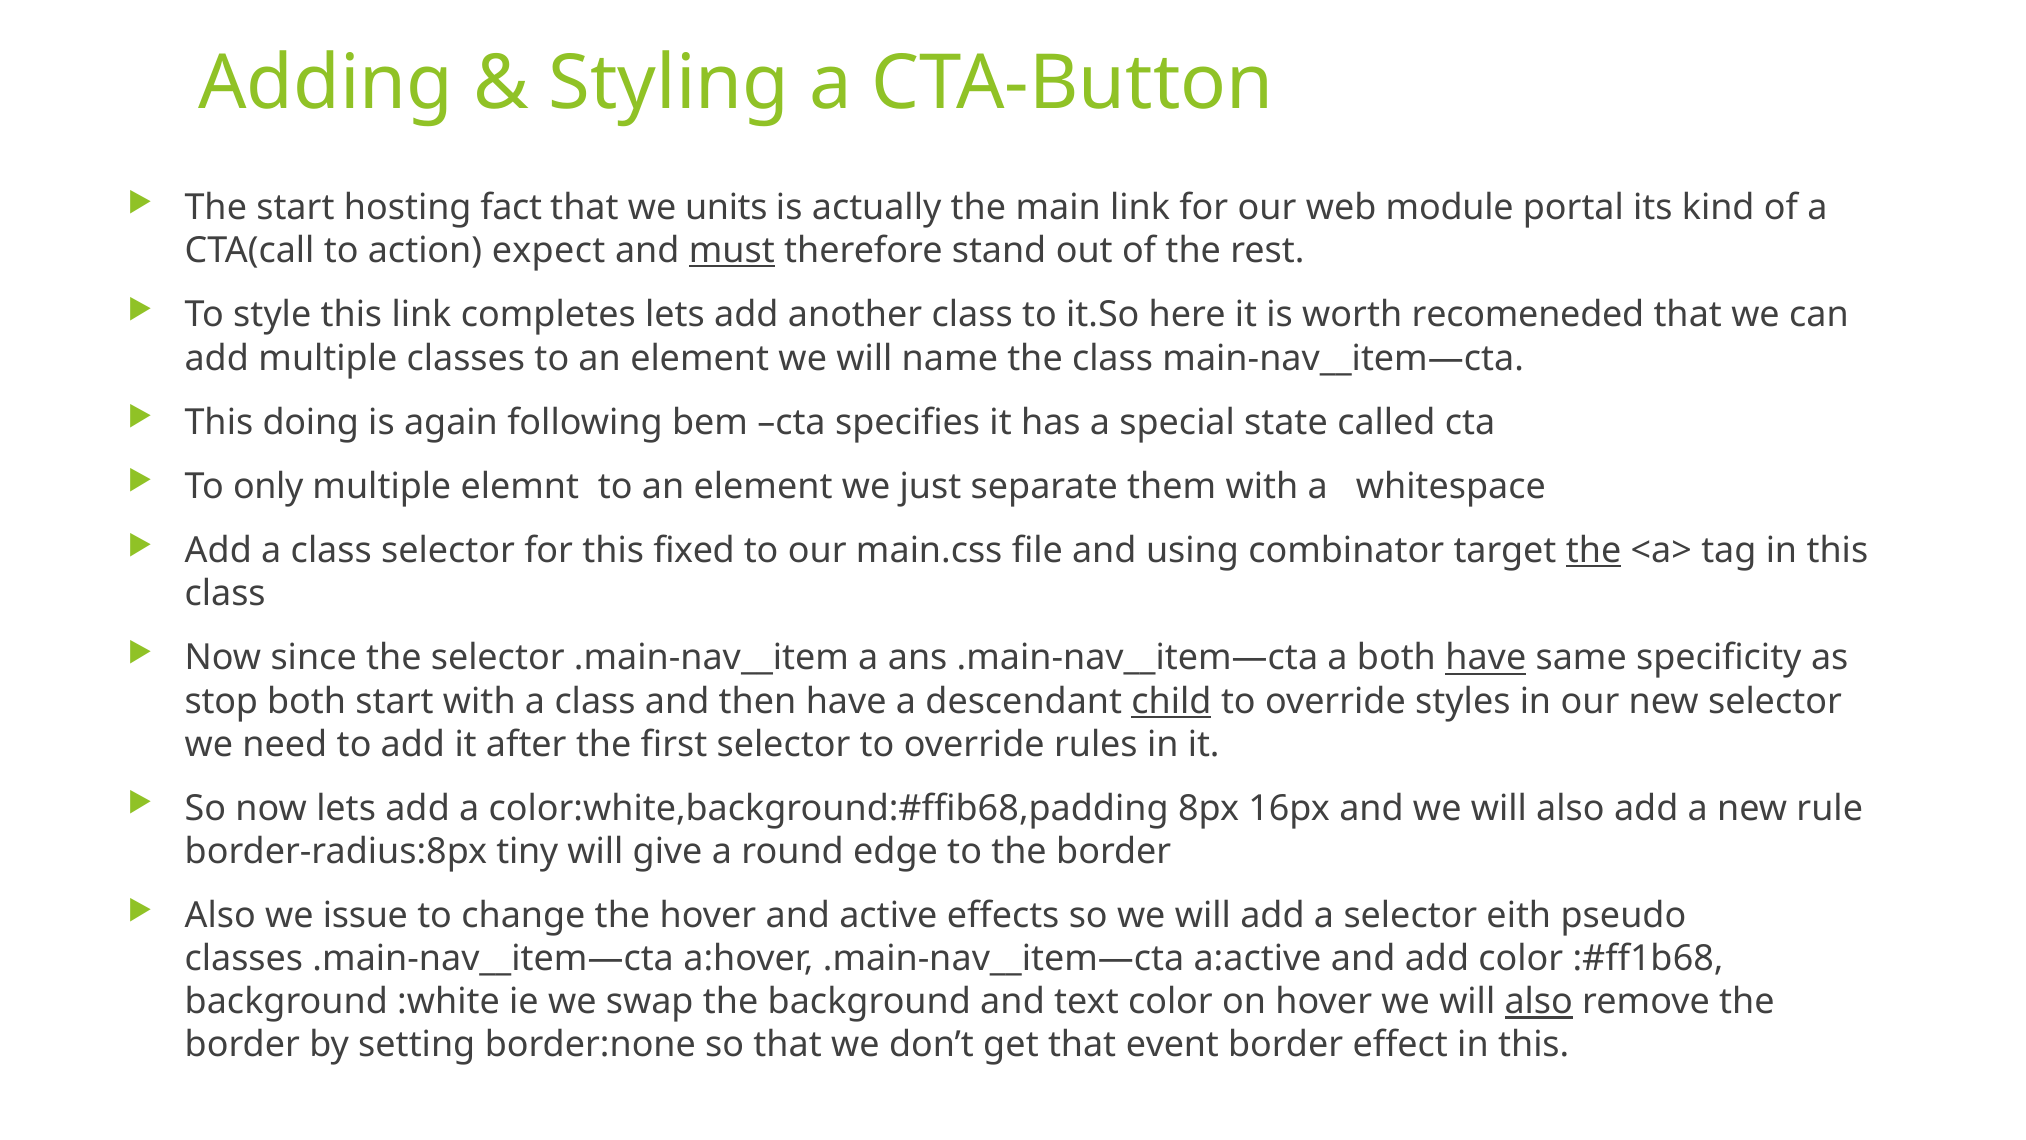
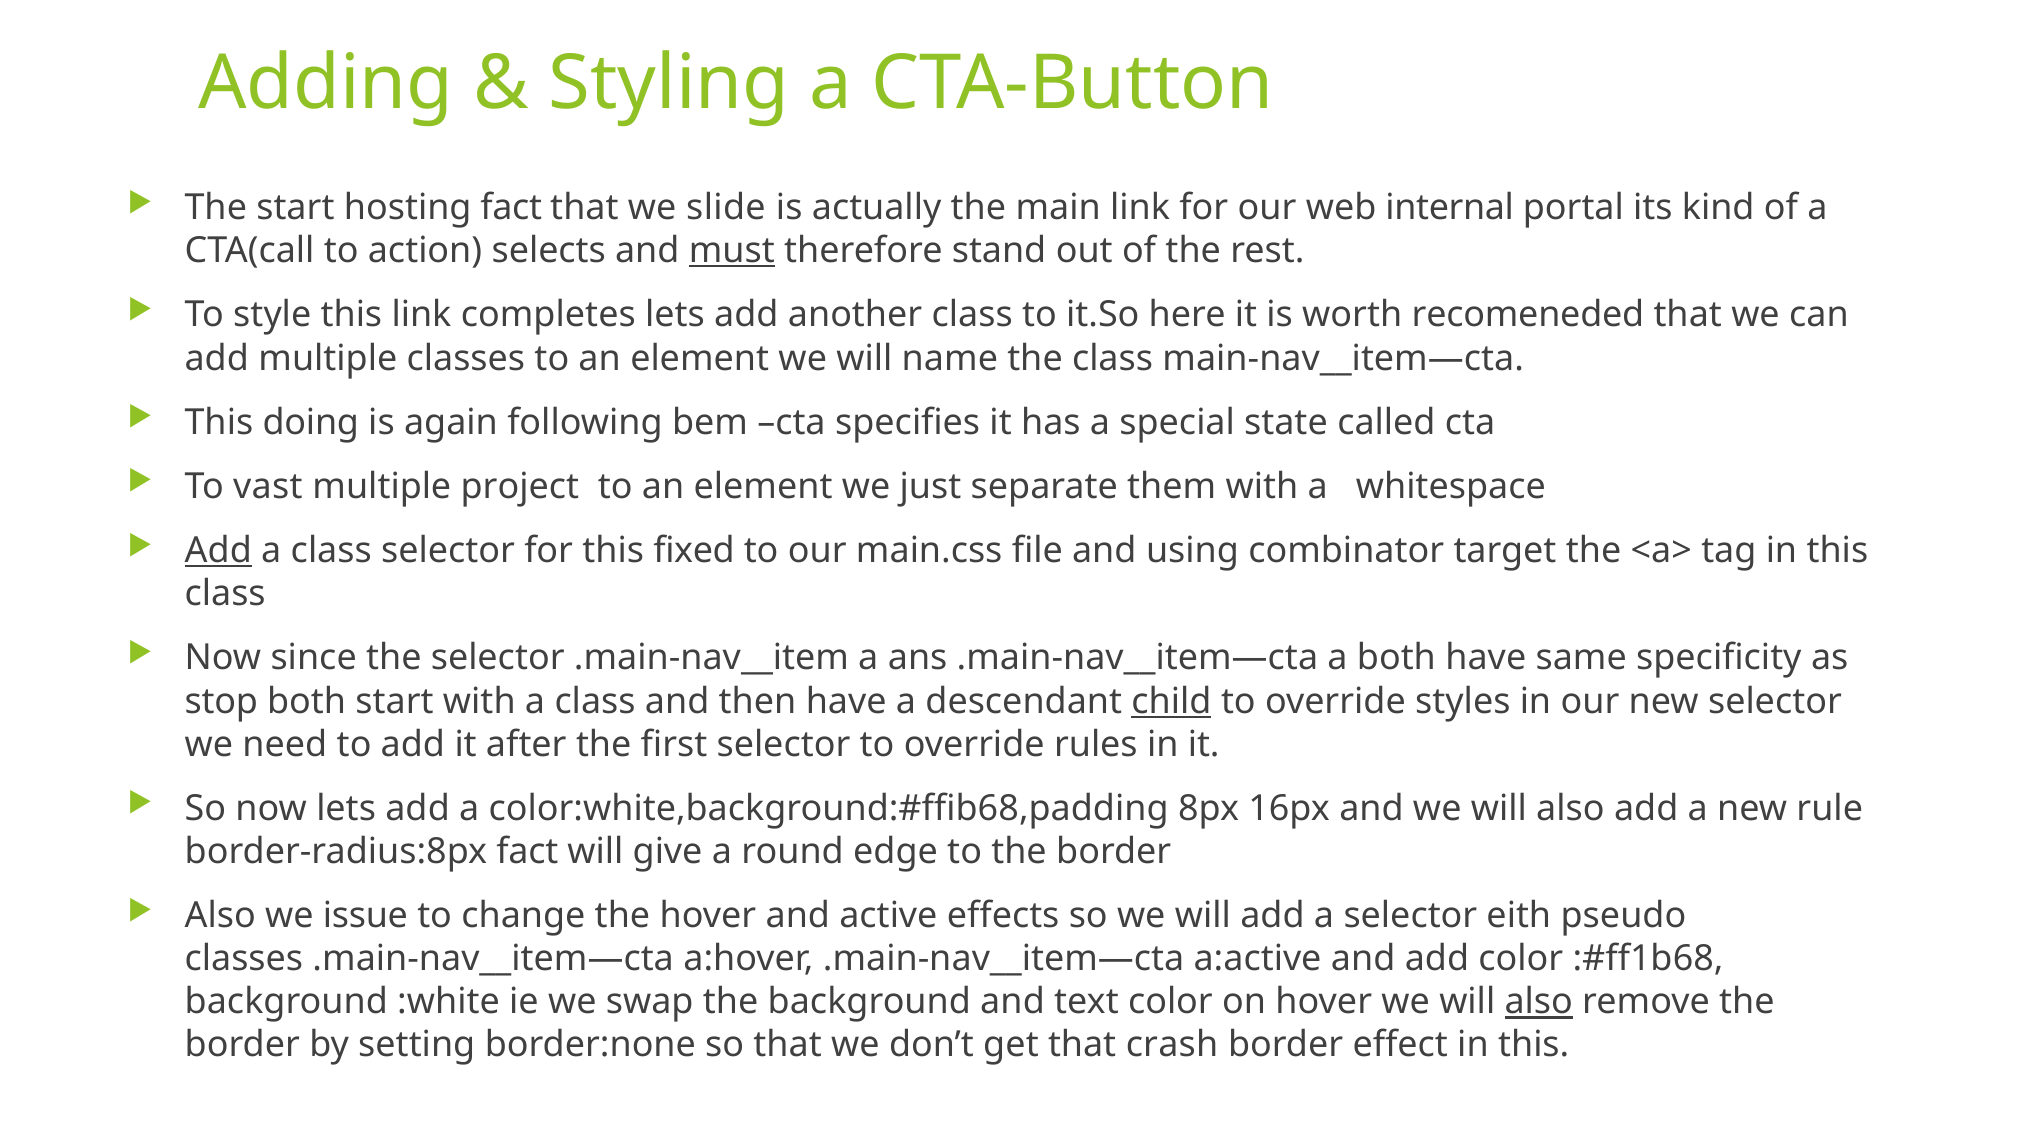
units: units -> slide
module: module -> internal
expect: expect -> selects
only: only -> vast
elemnt: elemnt -> project
Add at (218, 551) underline: none -> present
the at (1594, 551) underline: present -> none
have at (1486, 658) underline: present -> none
border-radius:8px tiny: tiny -> fact
event: event -> crash
